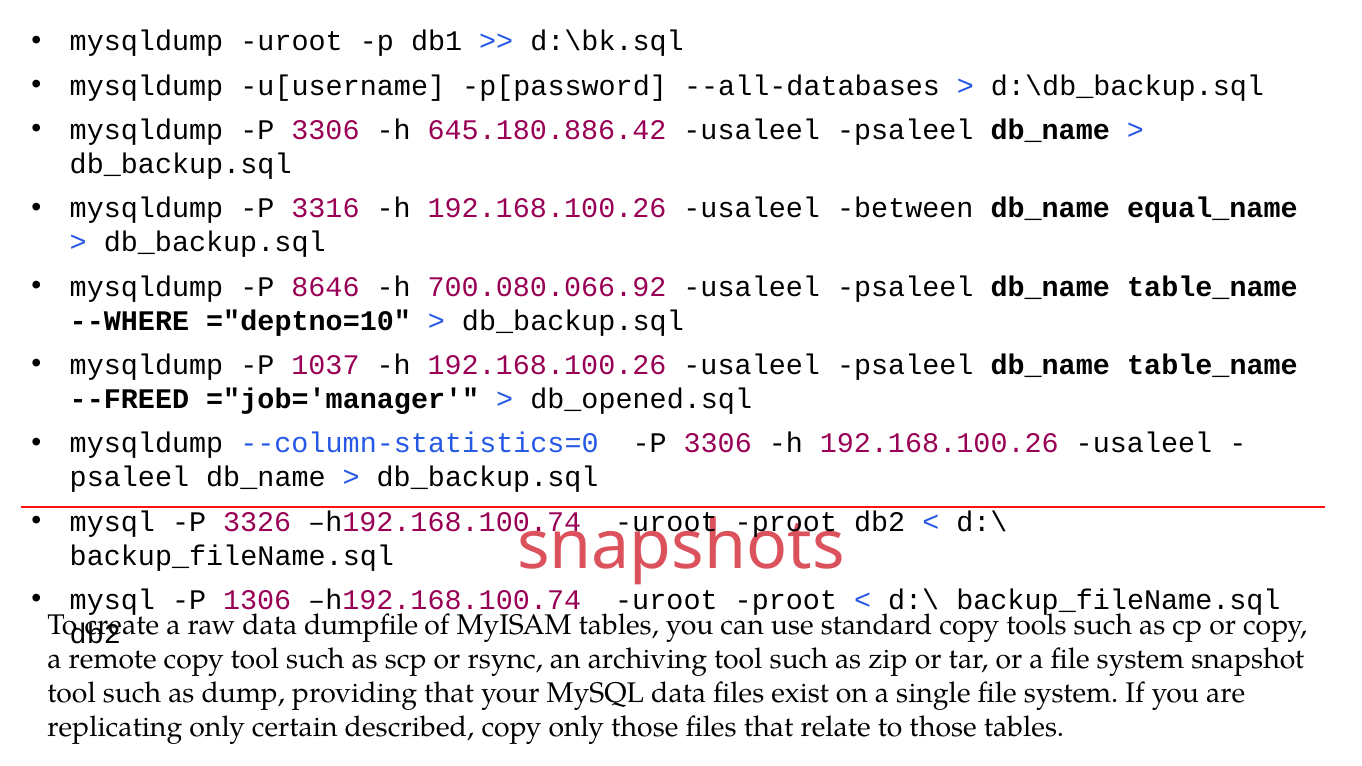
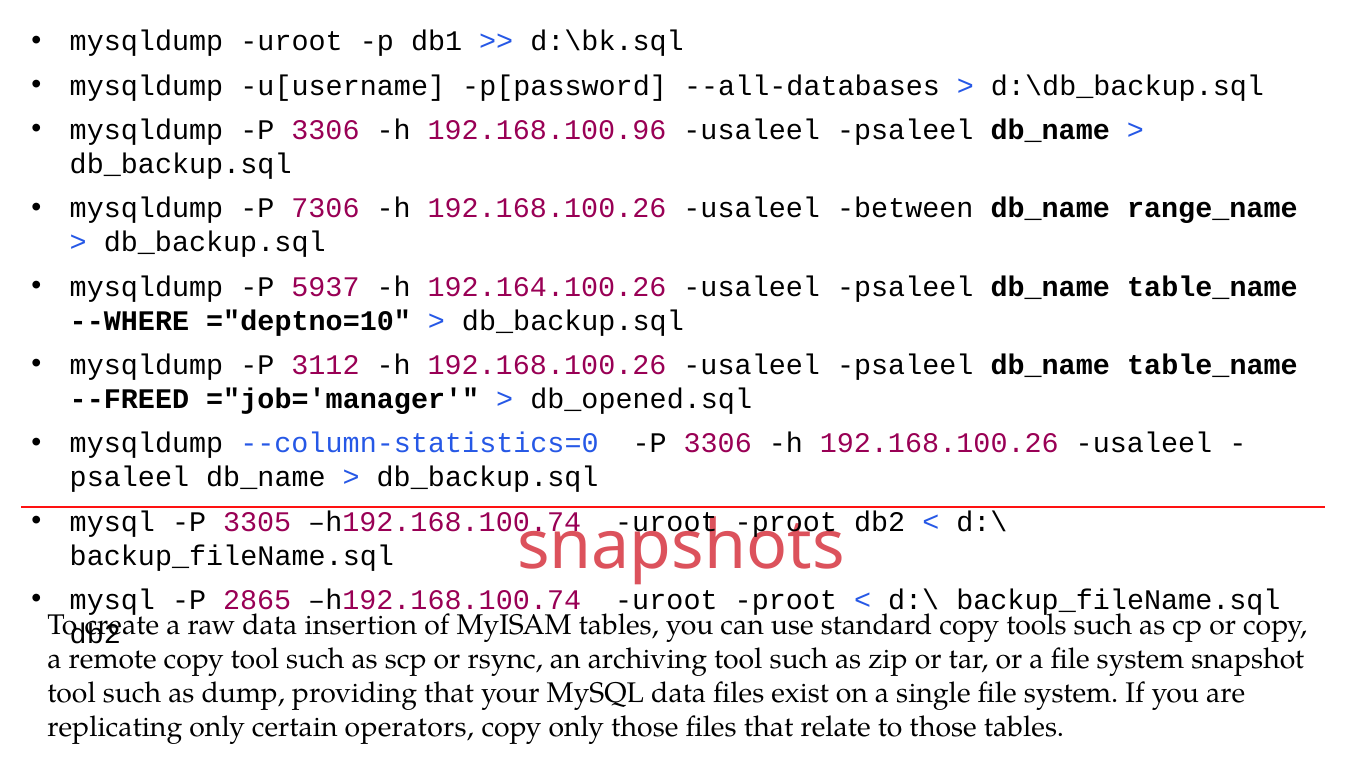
645.180.886.42: 645.180.886.42 -> 192.168.100.96
3316: 3316 -> 7306
equal_name: equal_name -> range_name
8646: 8646 -> 5937
700.080.066.92: 700.080.066.92 -> 192.164.100.26
1037: 1037 -> 3112
3326: 3326 -> 3305
1306: 1306 -> 2865
dumpfile: dumpfile -> insertion
described: described -> operators
